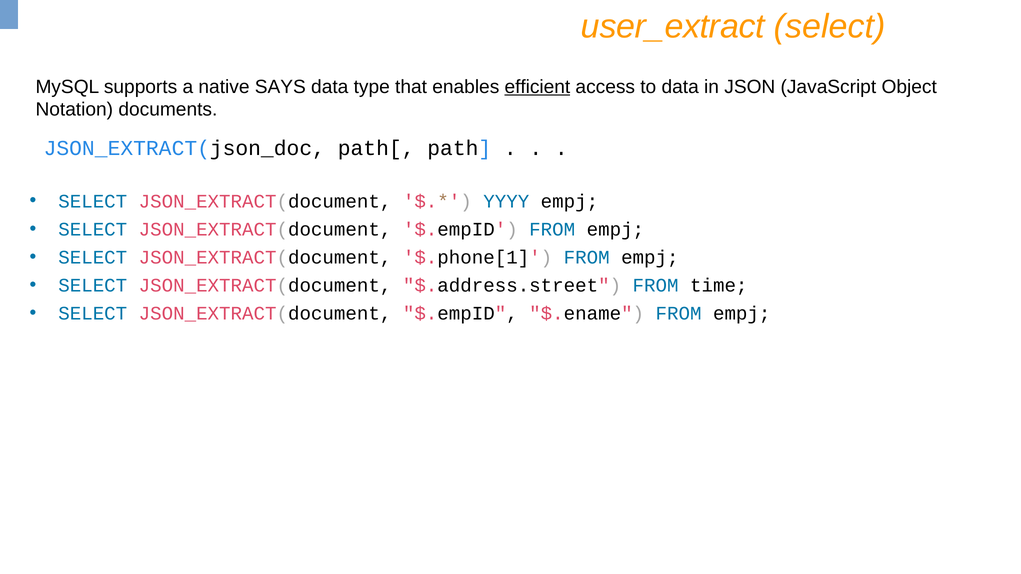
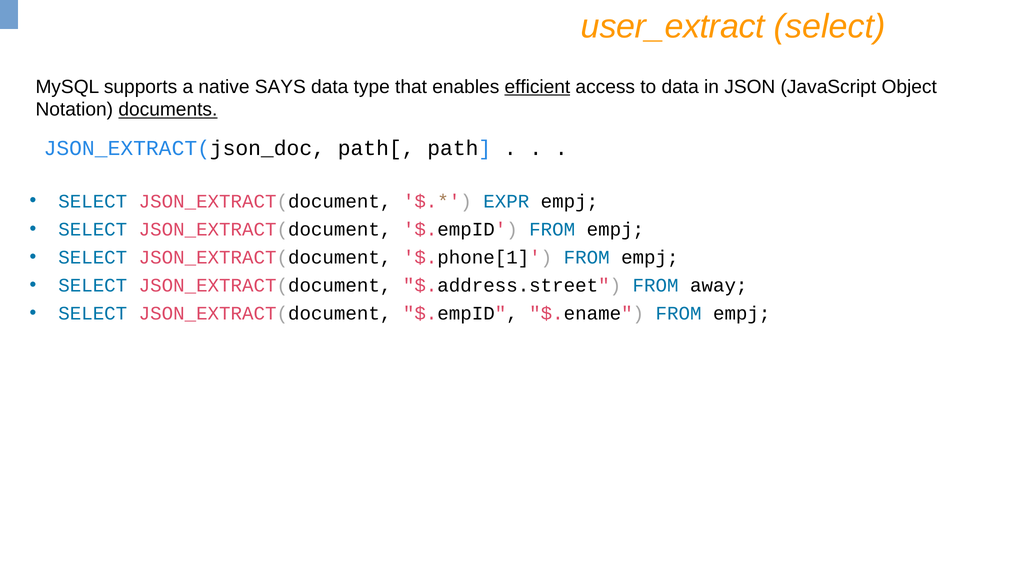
documents underline: none -> present
YYYY: YYYY -> EXPR
time: time -> away
